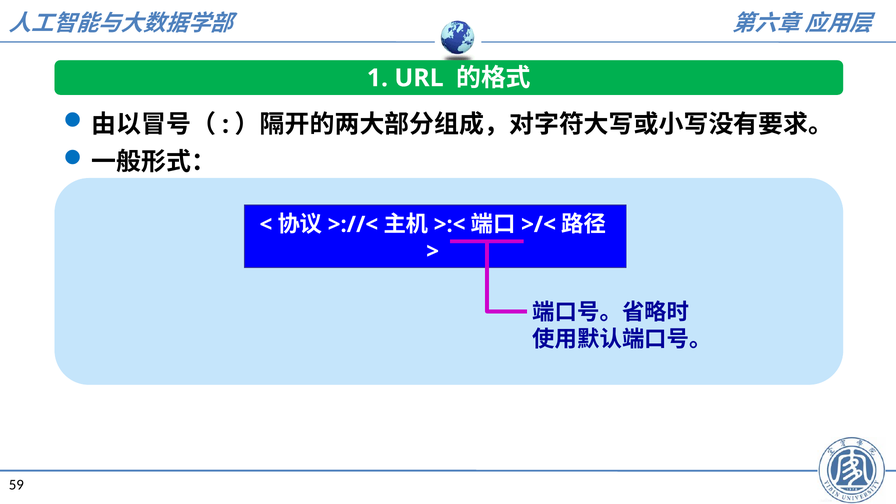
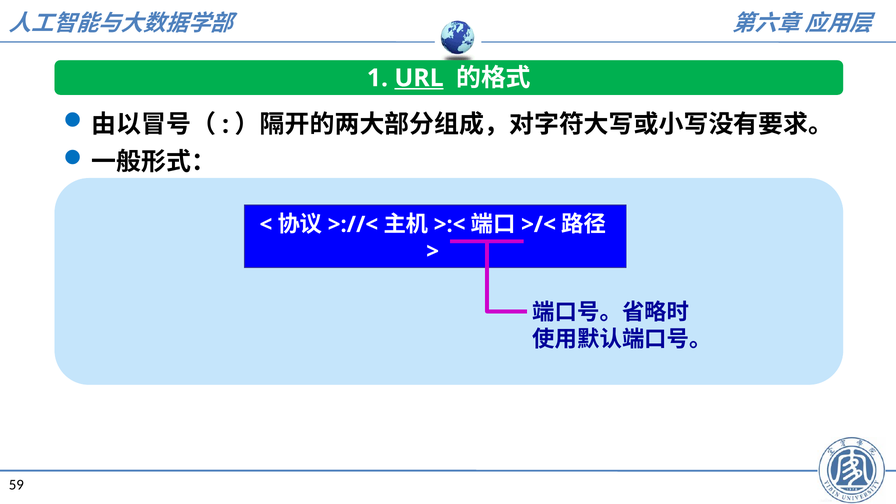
URL underline: none -> present
